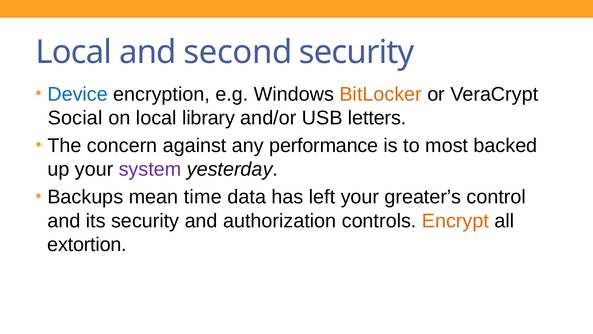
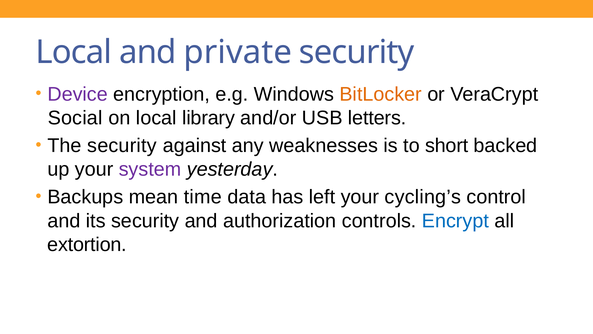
second: second -> private
Device colour: blue -> purple
The concern: concern -> security
performance: performance -> weaknesses
most: most -> short
greater’s: greater’s -> cycling’s
Encrypt colour: orange -> blue
